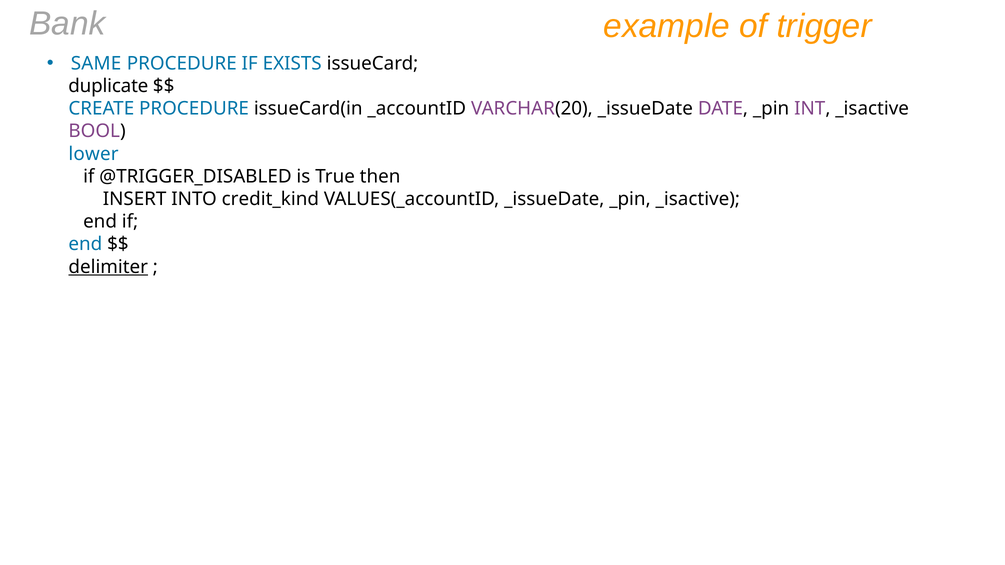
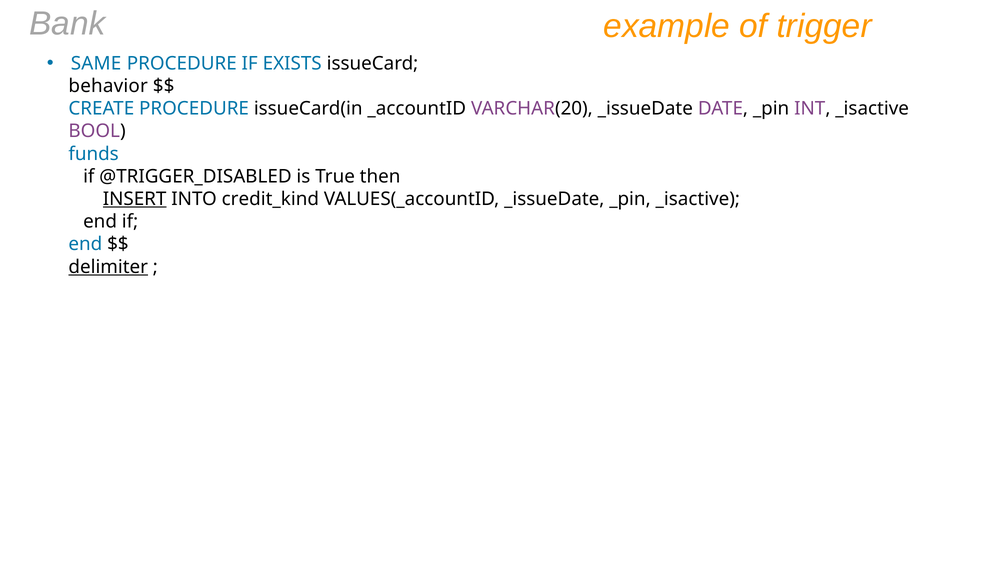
duplicate: duplicate -> behavior
lower: lower -> funds
INSERT underline: none -> present
